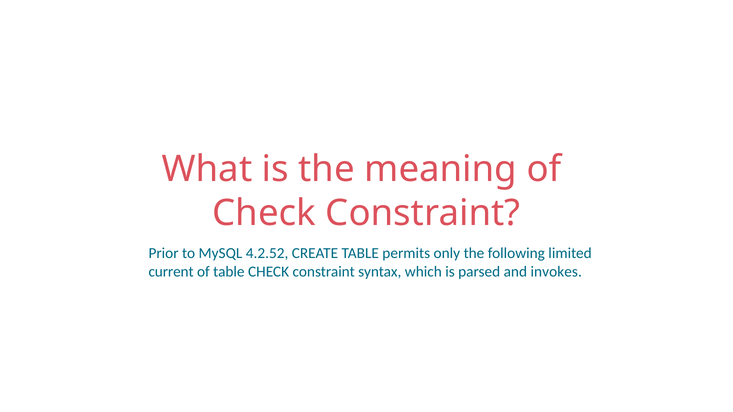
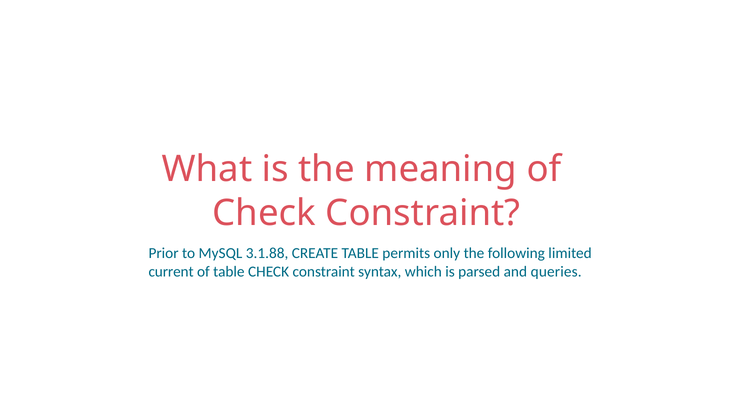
4.2.52: 4.2.52 -> 3.1.88
invokes: invokes -> queries
